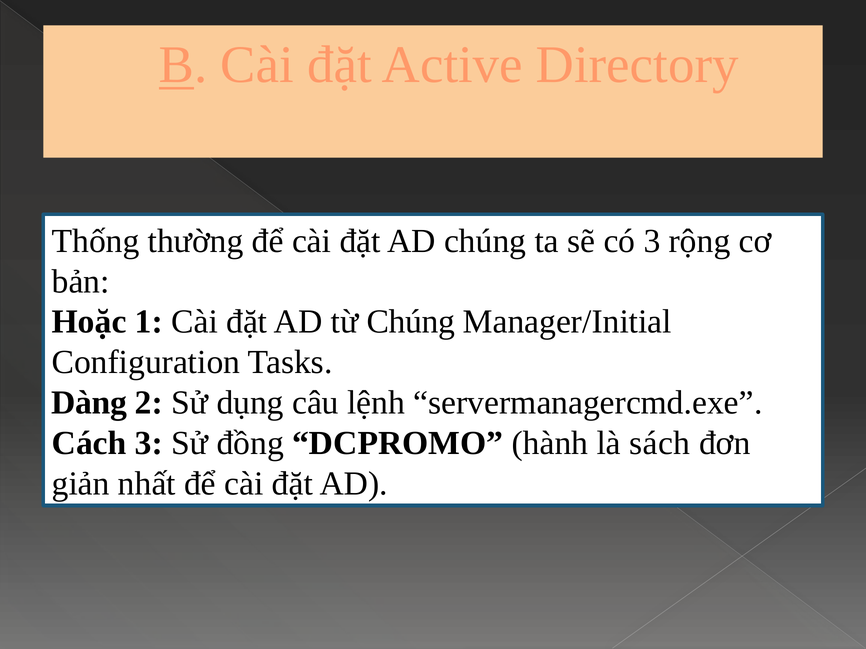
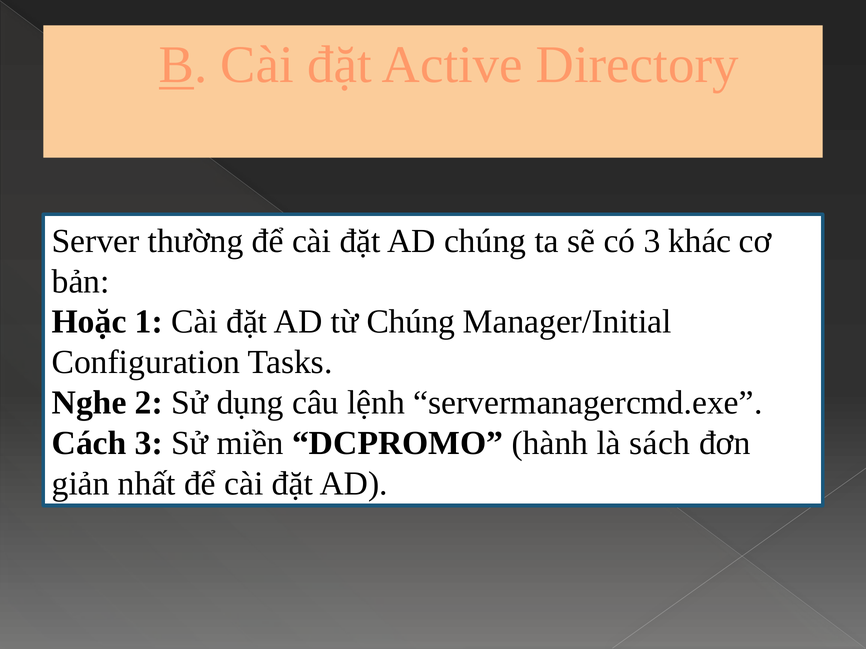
Thống: Thống -> Server
rộng: rộng -> khác
Dàng: Dàng -> Nghe
đồng: đồng -> miền
